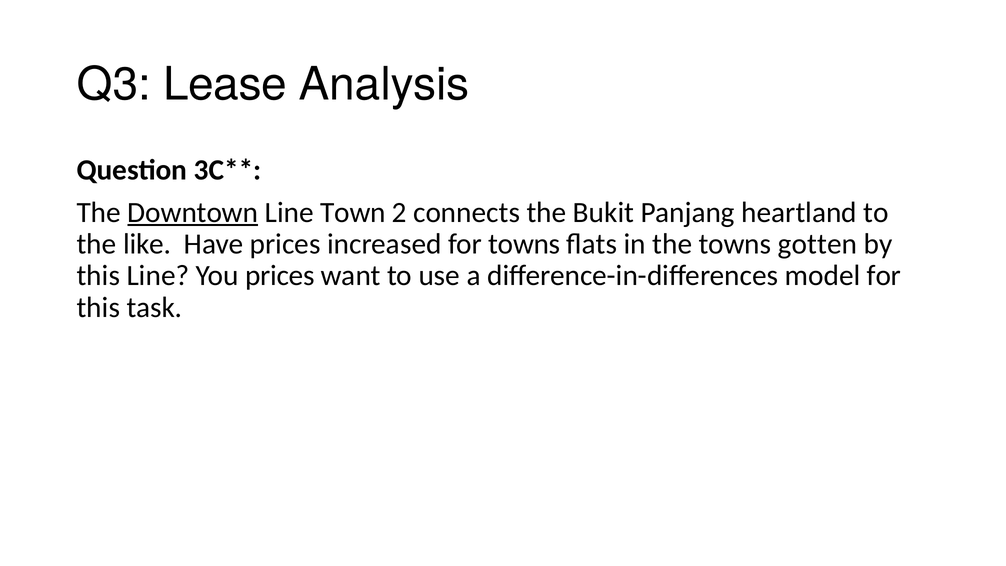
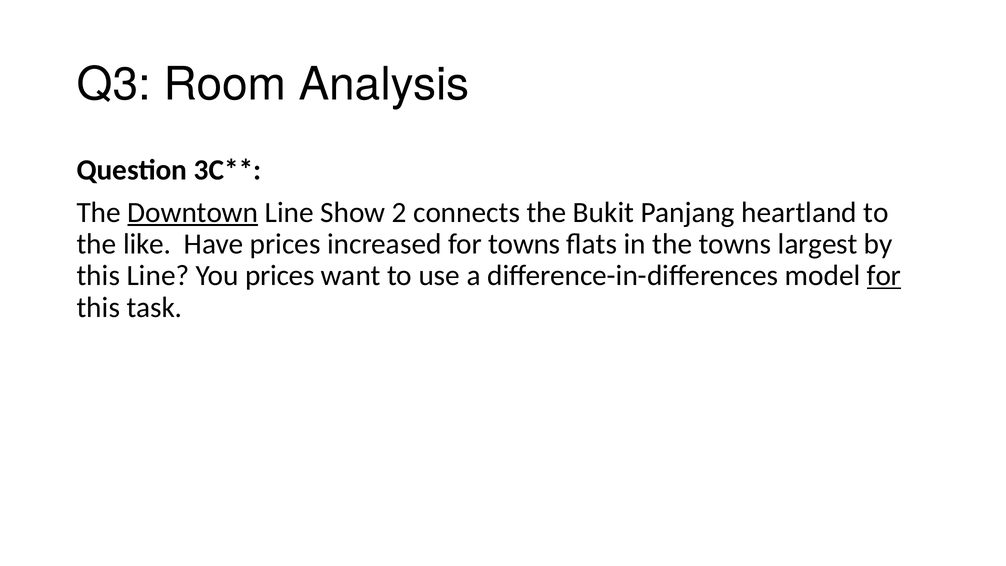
Lease: Lease -> Room
Town: Town -> Show
gotten: gotten -> largest
for at (884, 276) underline: none -> present
